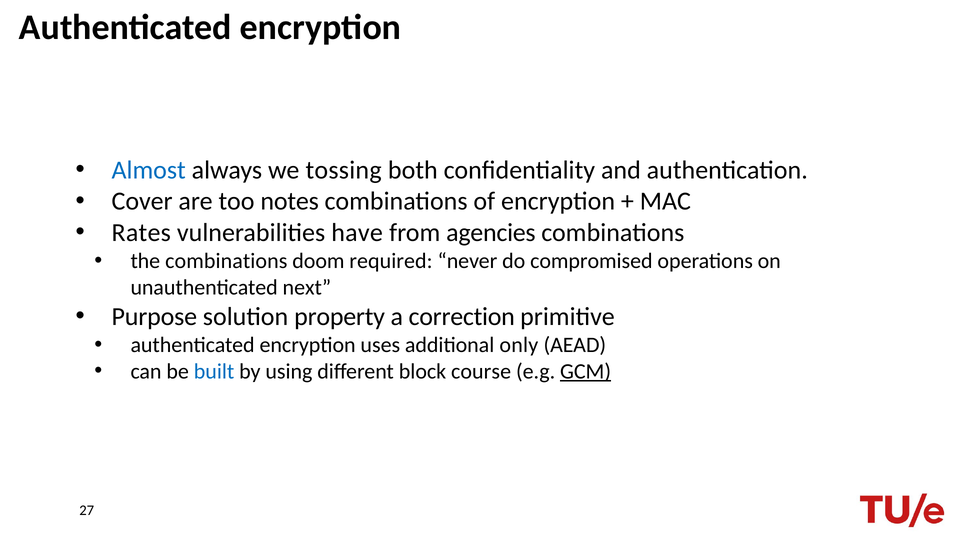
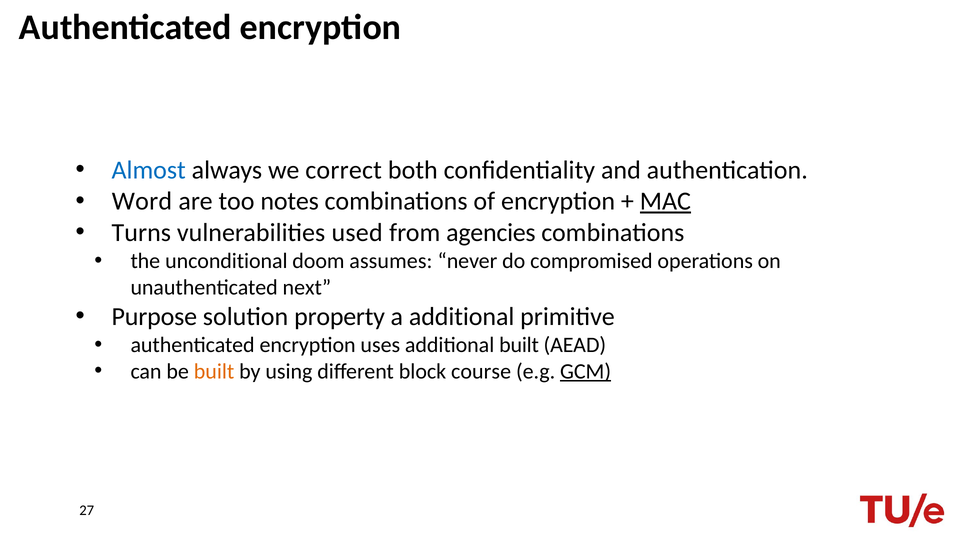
tossing: tossing -> correct
Cover: Cover -> Word
MAC underline: none -> present
Rates: Rates -> Turns
have: have -> used
the combinations: combinations -> unconditional
required: required -> assumes
a correction: correction -> additional
additional only: only -> built
built at (214, 371) colour: blue -> orange
